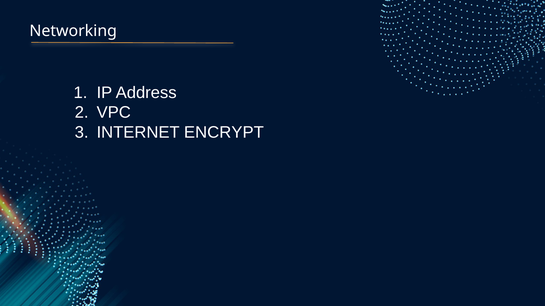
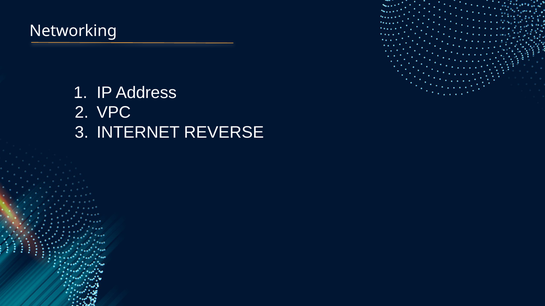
ENCRYPT: ENCRYPT -> REVERSE
